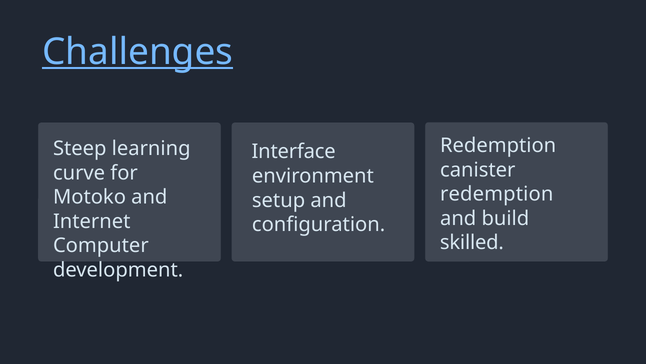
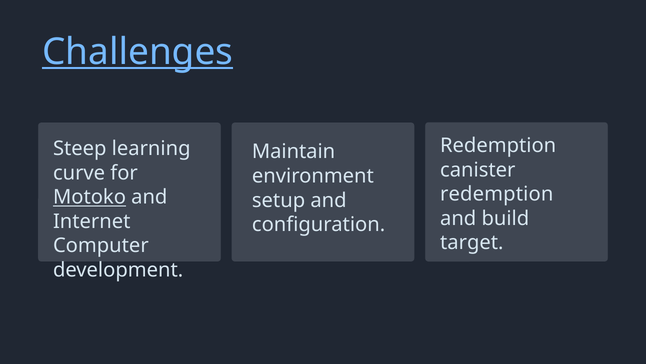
Interface: Interface -> Maintain
Motoko underline: none -> present
skilled: skilled -> target
